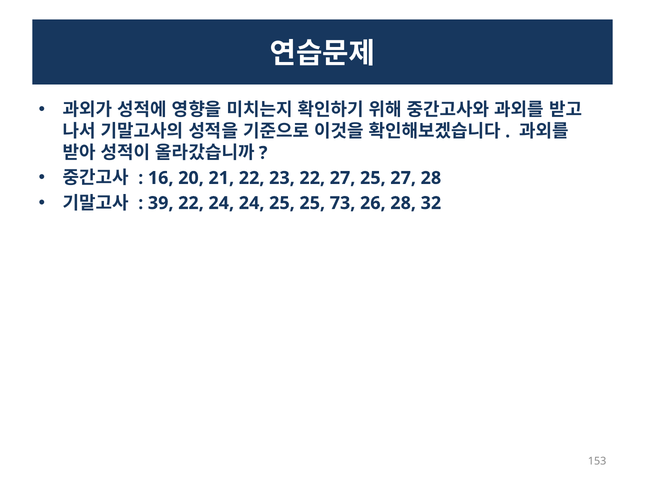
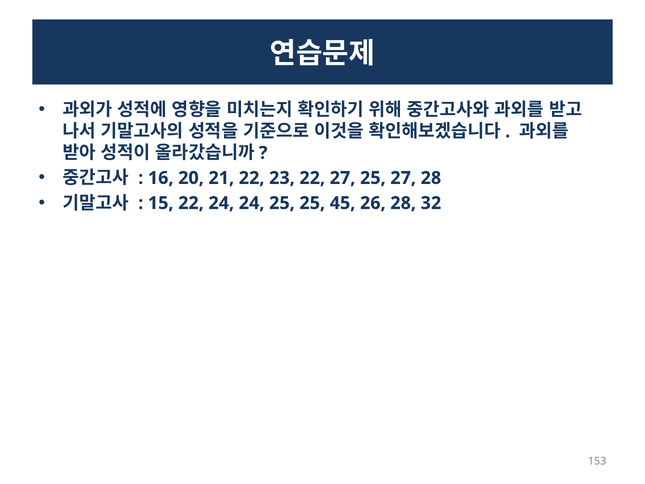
39: 39 -> 15
73: 73 -> 45
